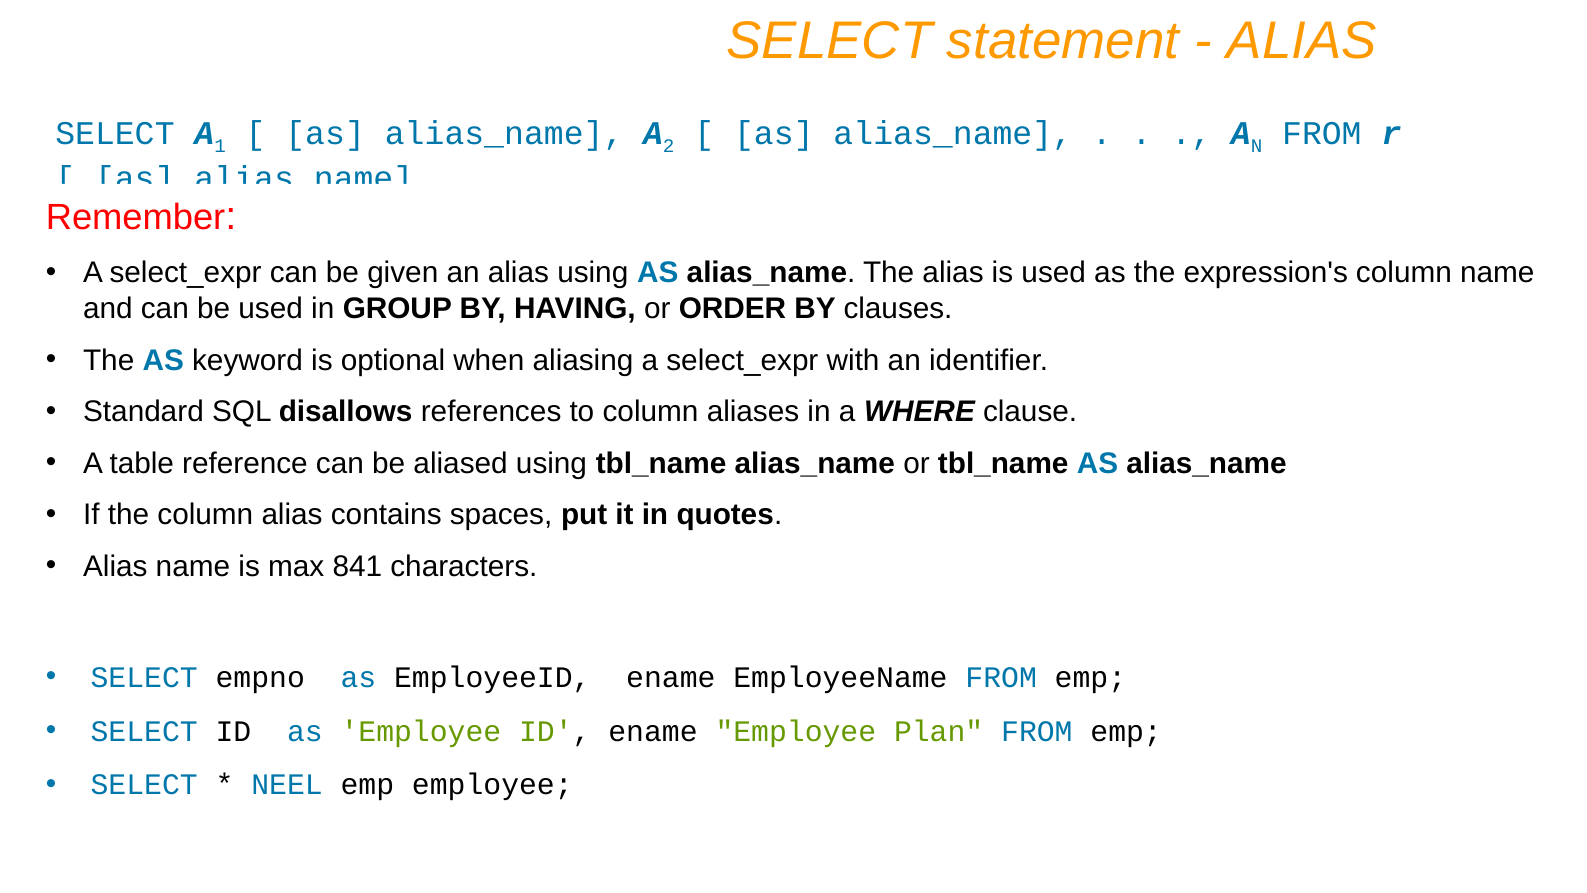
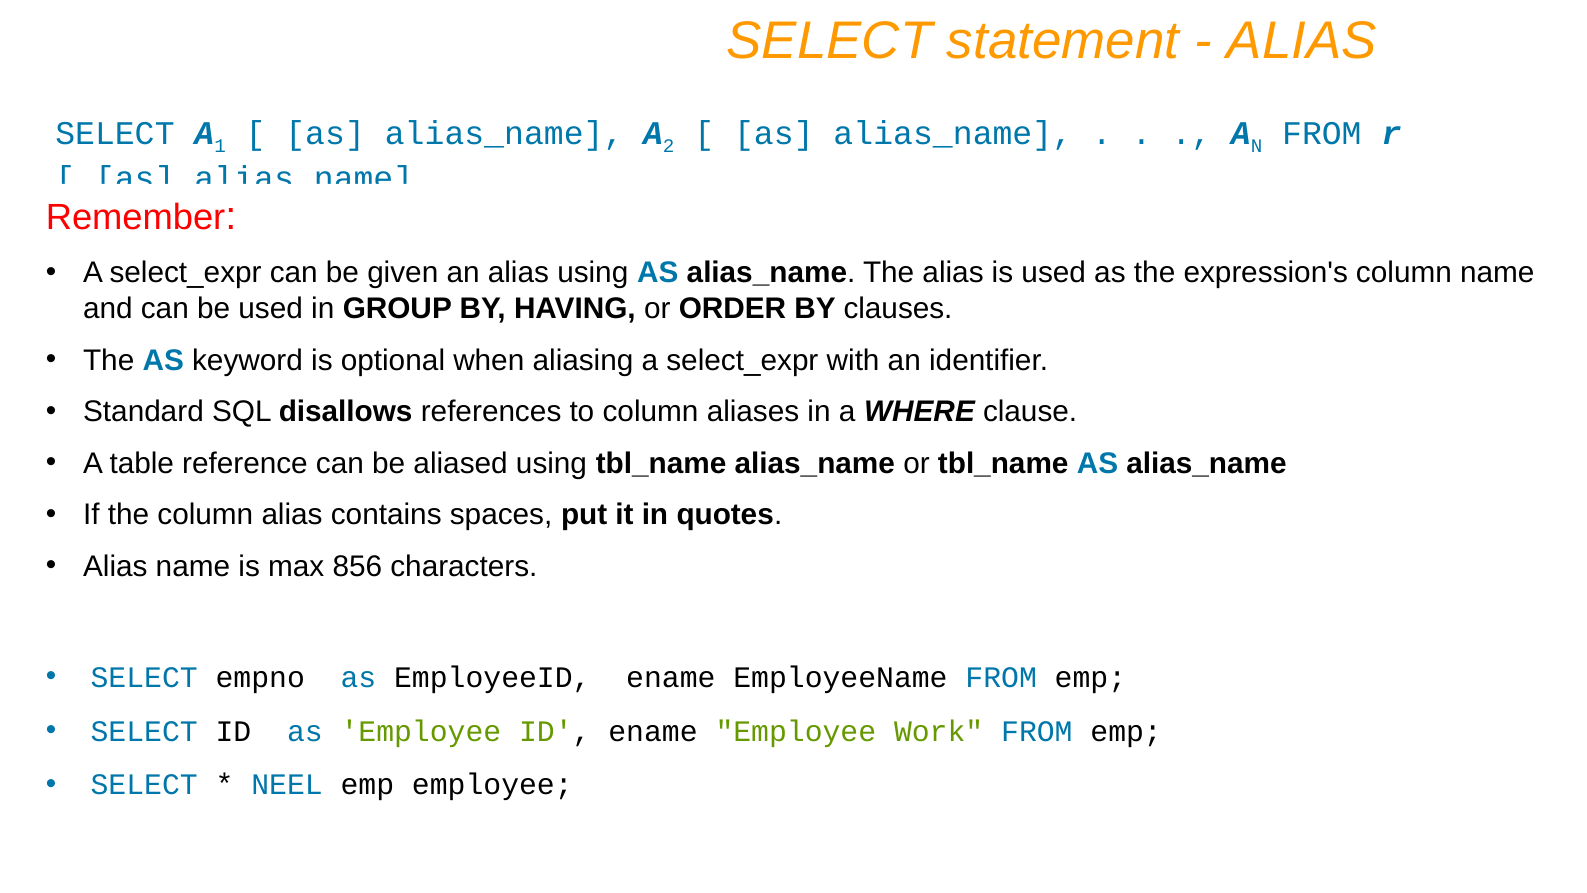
841: 841 -> 856
Plan: Plan -> Work
